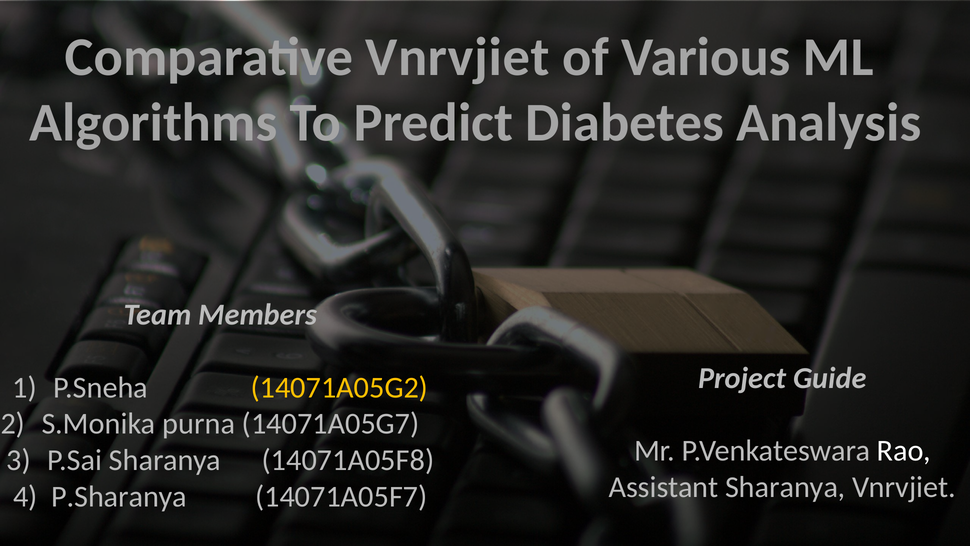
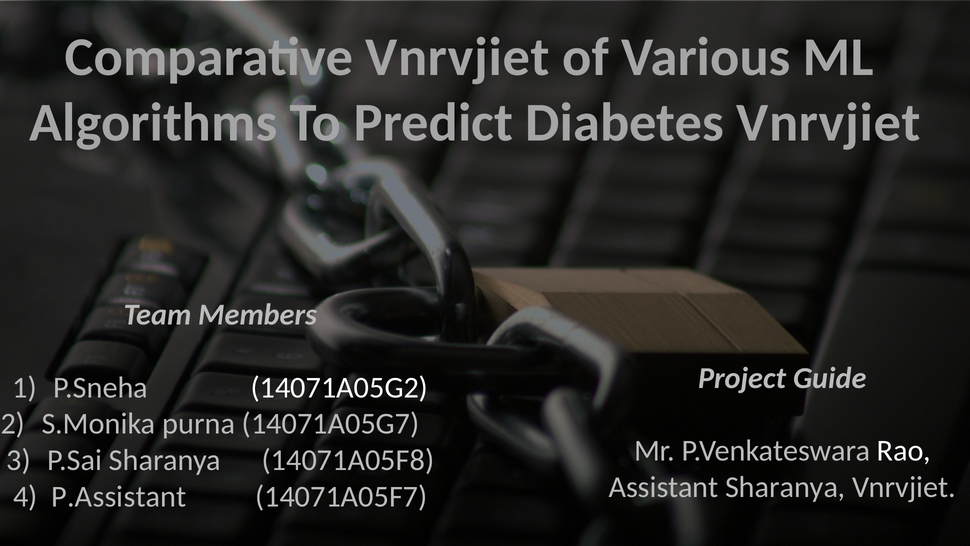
Diabetes Analysis: Analysis -> Vnrvjiet
14071A05G2 colour: yellow -> white
P.Sharanya: P.Sharanya -> P.Assistant
